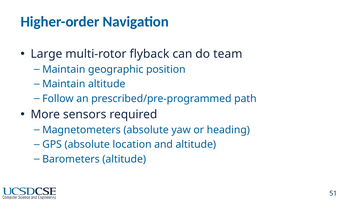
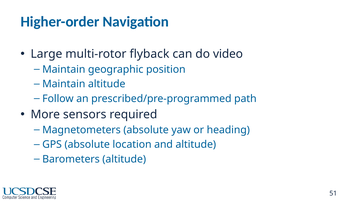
team: team -> video
